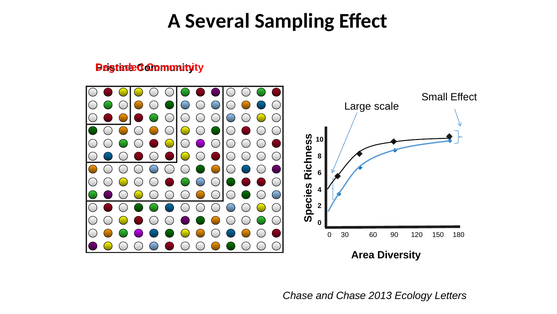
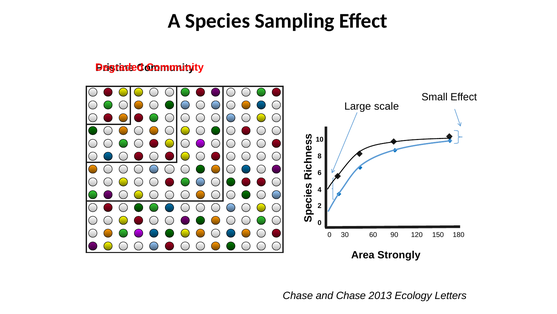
Several: Several -> Species
Diversity: Diversity -> Strongly
